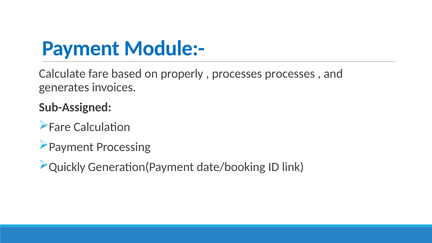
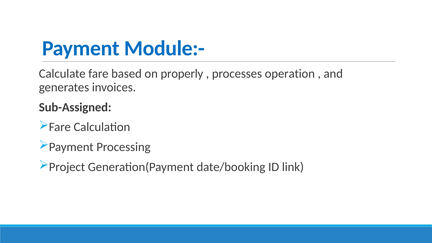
processes processes: processes -> operation
Quickly: Quickly -> Project
